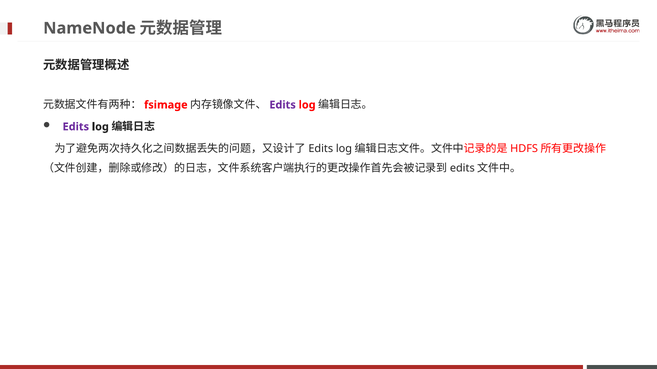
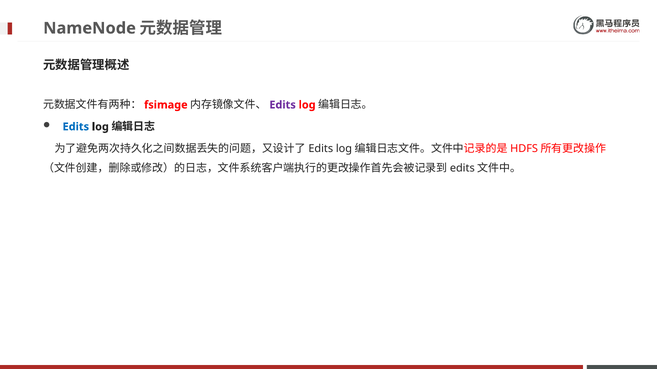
Edits at (76, 127) colour: purple -> blue
